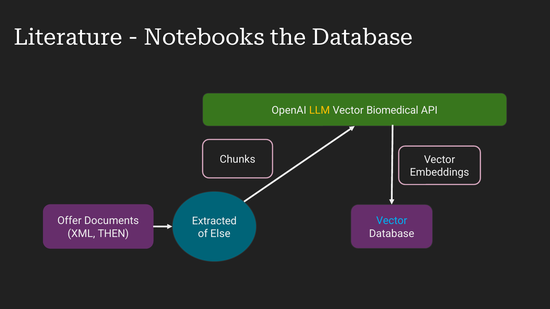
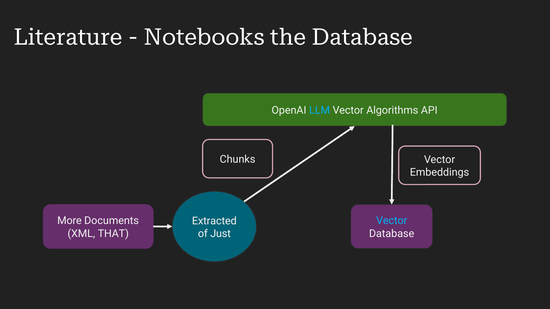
LLM colour: yellow -> light blue
Biomedical: Biomedical -> Algorithms
Offer: Offer -> More
THEN: THEN -> THAT
Else: Else -> Just
